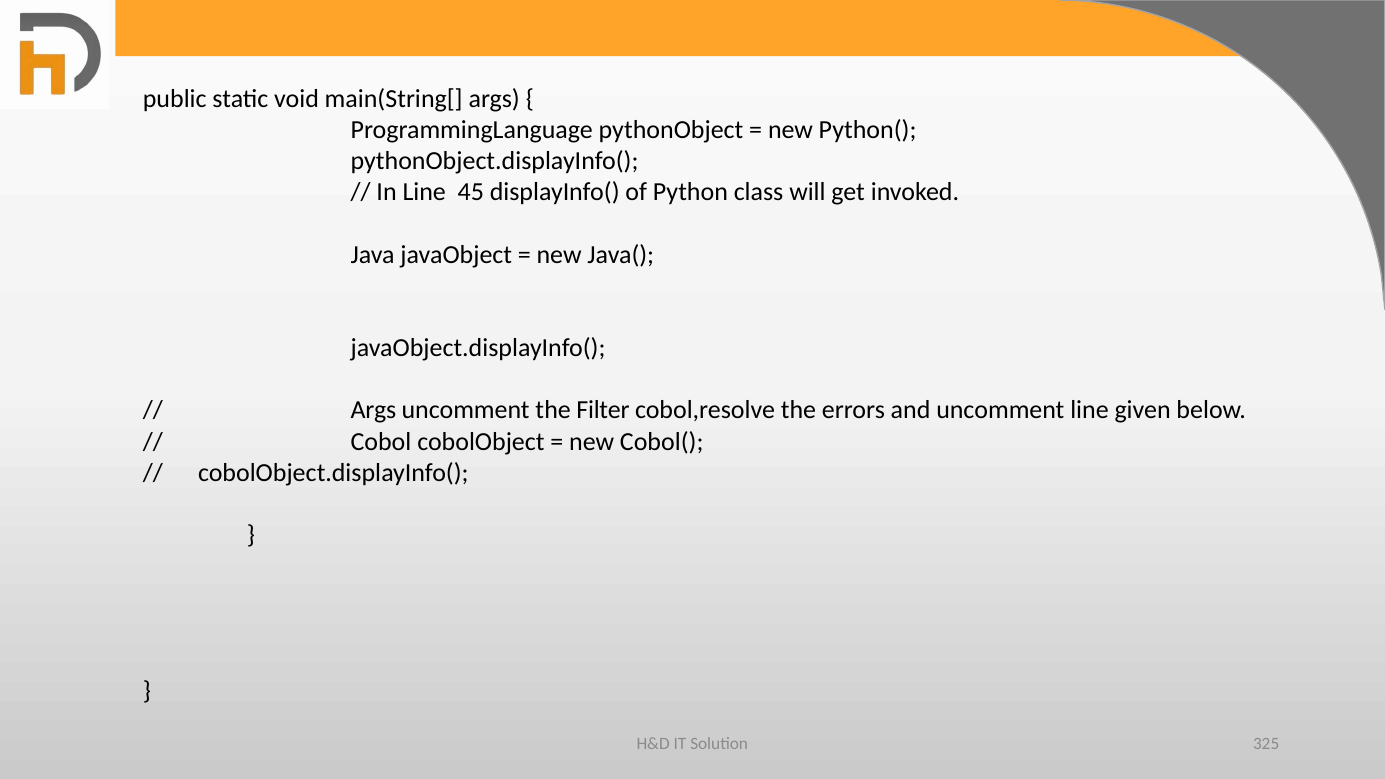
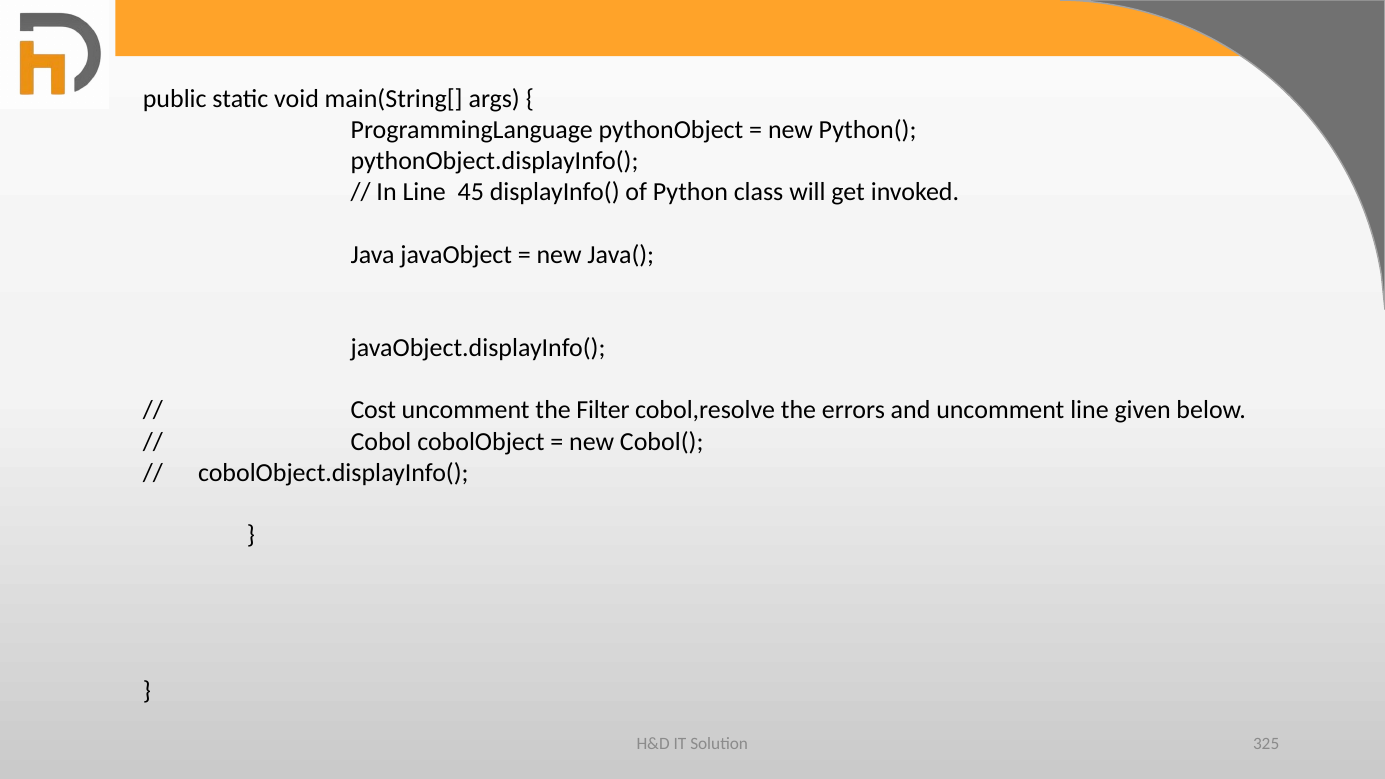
Args at (373, 410): Args -> Cost
